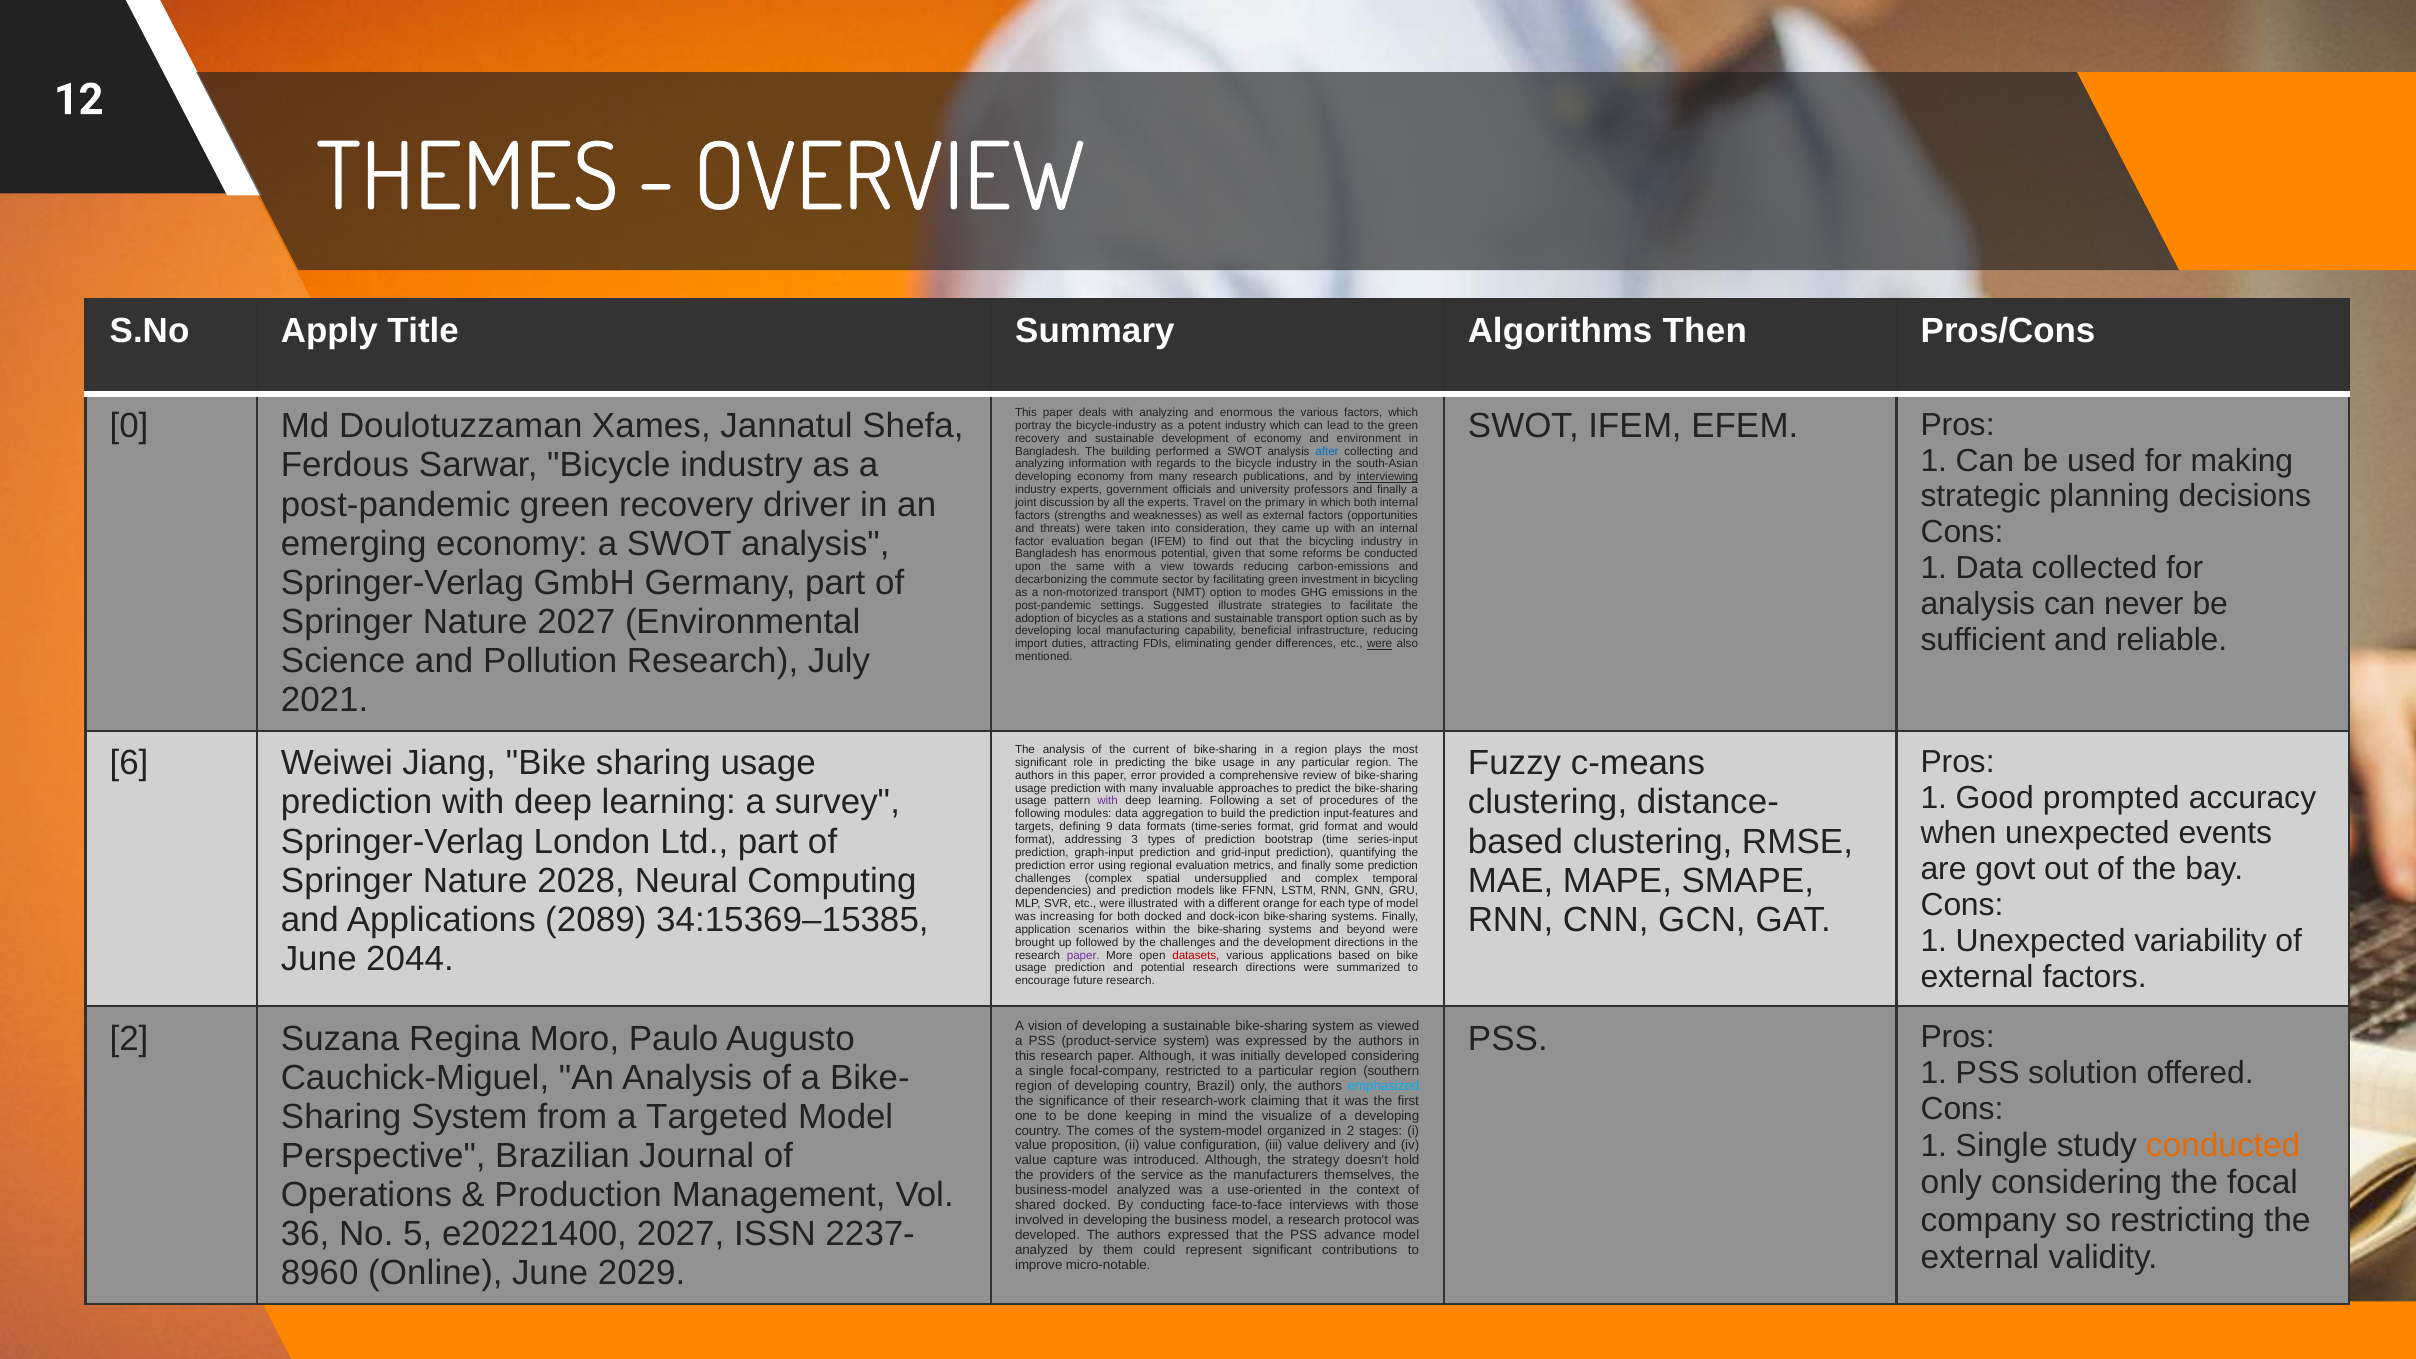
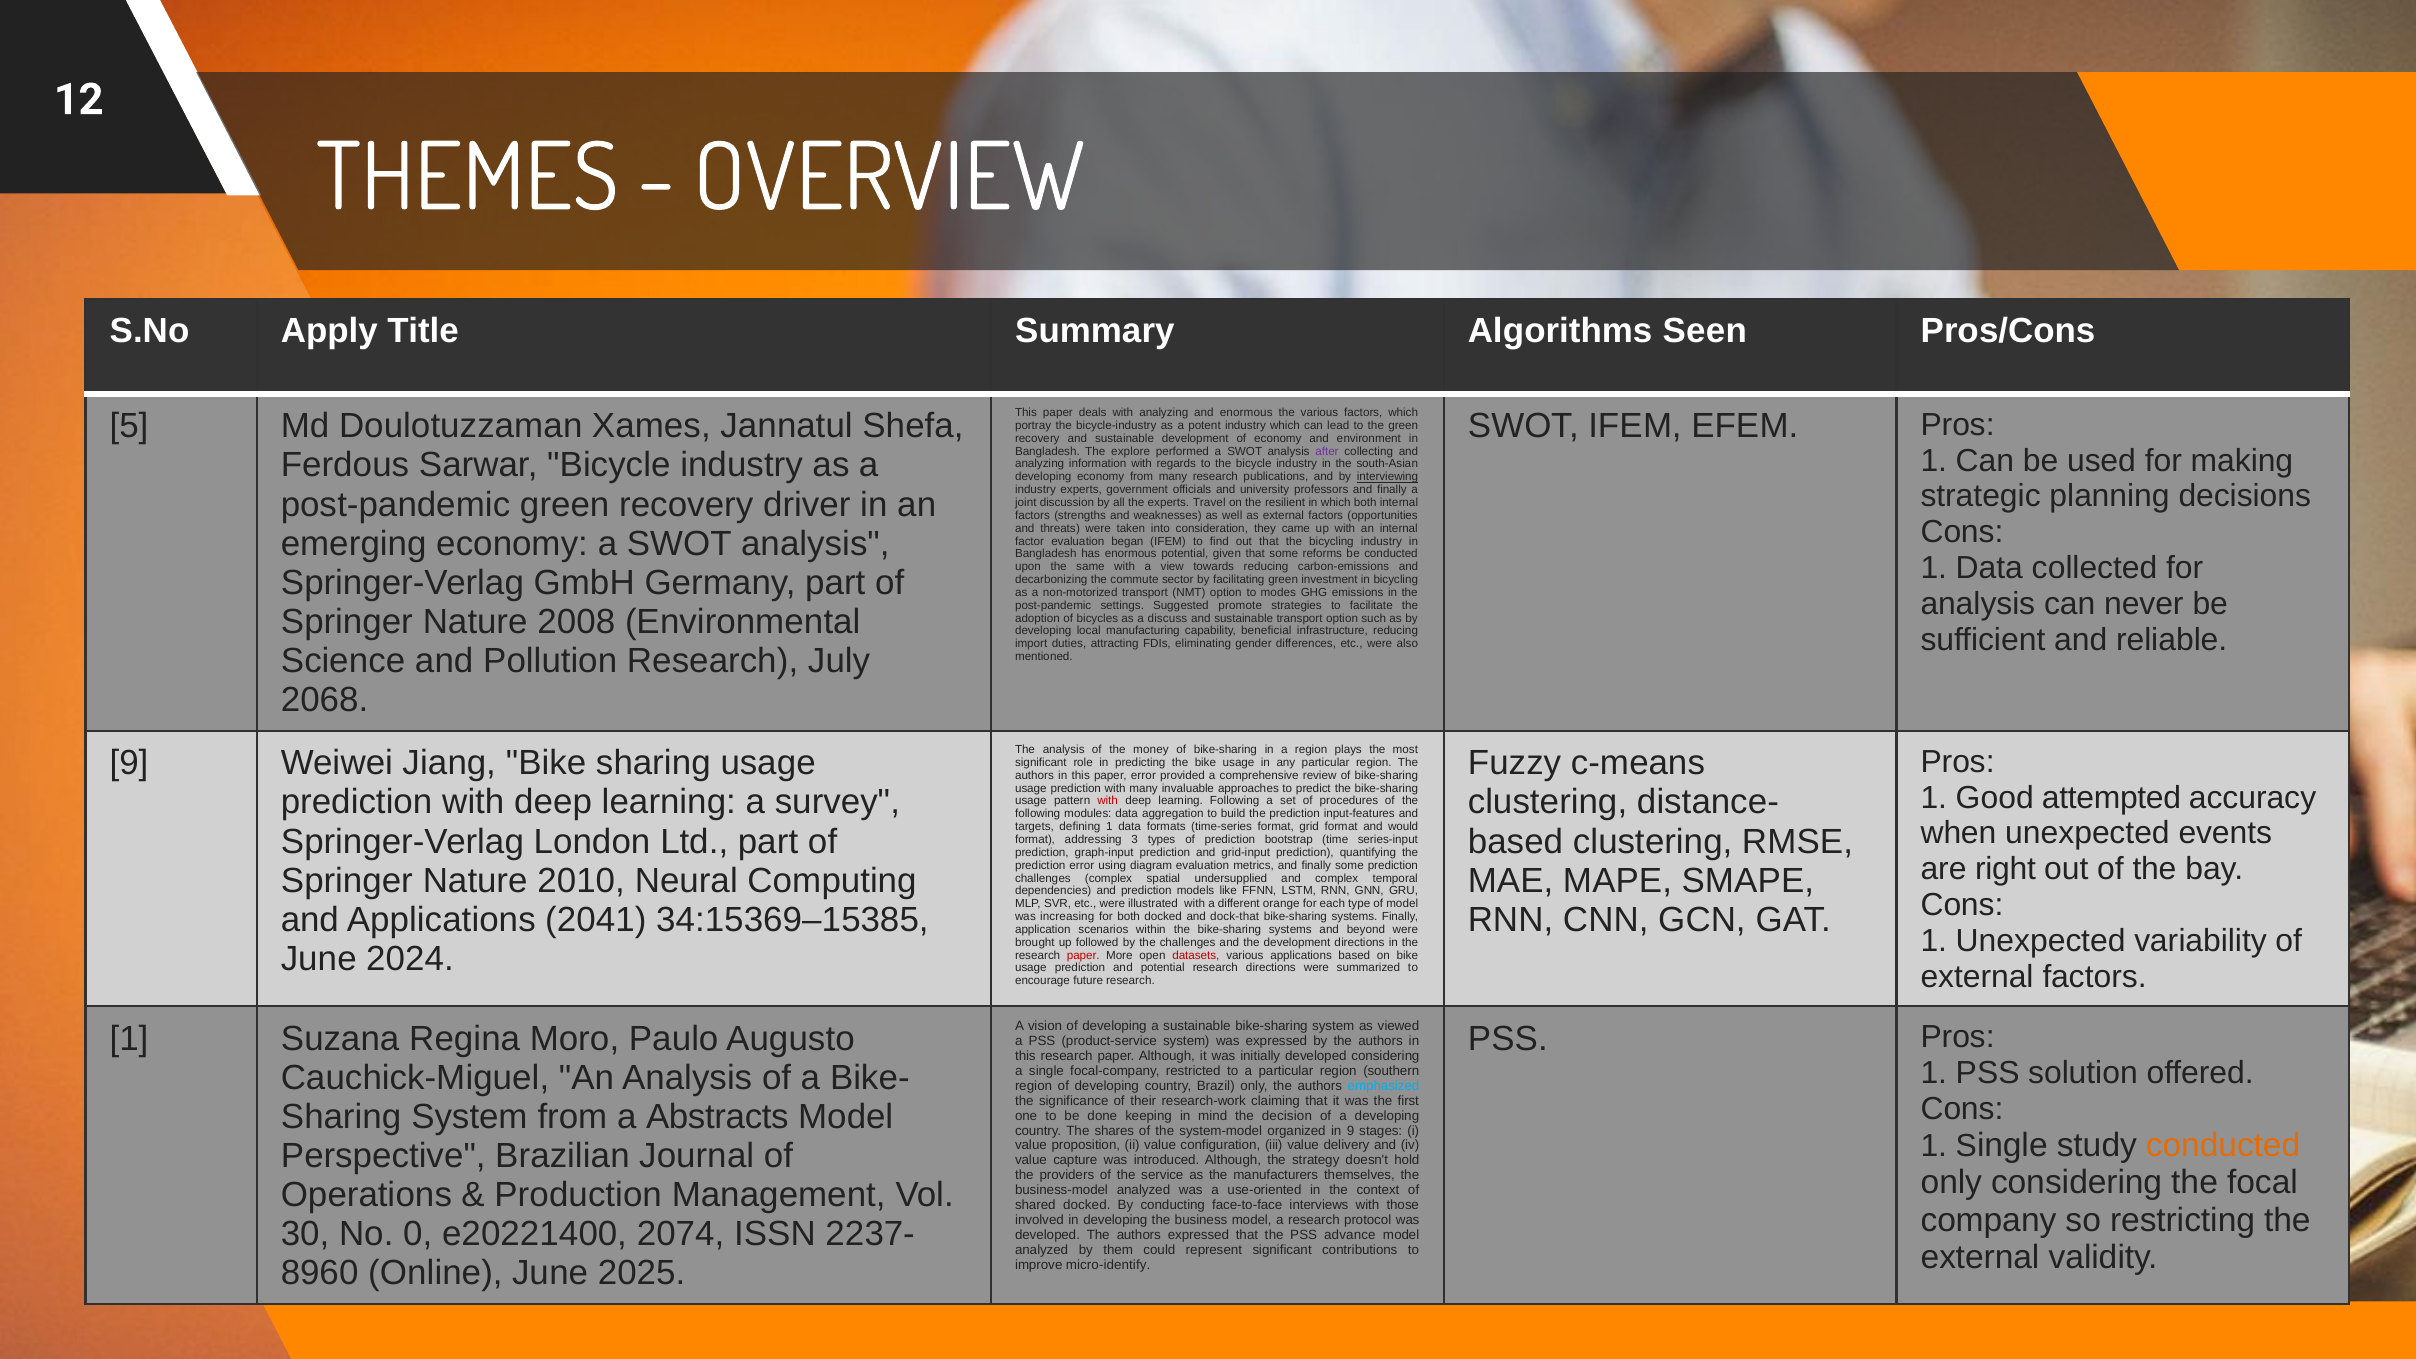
Then: Then -> Seen
0: 0 -> 5
building: building -> explore
after colour: blue -> purple
primary: primary -> resilient
illustrate: illustrate -> promote
Nature 2027: 2027 -> 2008
stations: stations -> discuss
were at (1380, 644) underline: present -> none
2021: 2021 -> 2068
current: current -> money
6 at (129, 763): 6 -> 9
prompted: prompted -> attempted
with at (1108, 801) colour: purple -> red
defining 9: 9 -> 1
govt: govt -> right
regional: regional -> diagram
2028: 2028 -> 2010
2089: 2089 -> 2041
dock-icon: dock-icon -> dock-that
2044: 2044 -> 2024
paper at (1083, 955) colour: purple -> red
2 at (129, 1039): 2 -> 1
Targeted: Targeted -> Abstracts
visualize: visualize -> decision
comes: comes -> shares
in 2: 2 -> 9
36: 36 -> 30
5: 5 -> 0
e20221400 2027: 2027 -> 2074
2029: 2029 -> 2025
micro-notable: micro-notable -> micro-identify
